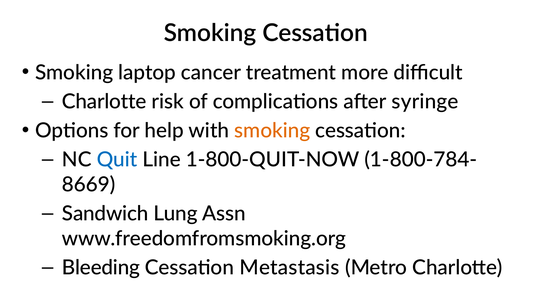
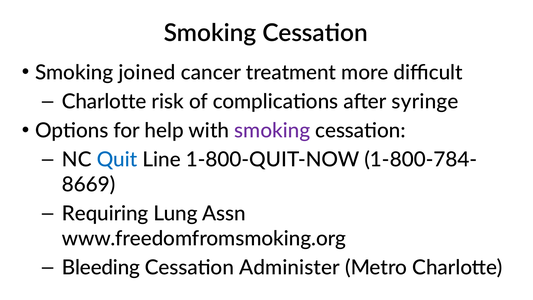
laptop: laptop -> joined
smoking at (272, 131) colour: orange -> purple
Sandwich: Sandwich -> Requiring
Metastasis: Metastasis -> Administer
